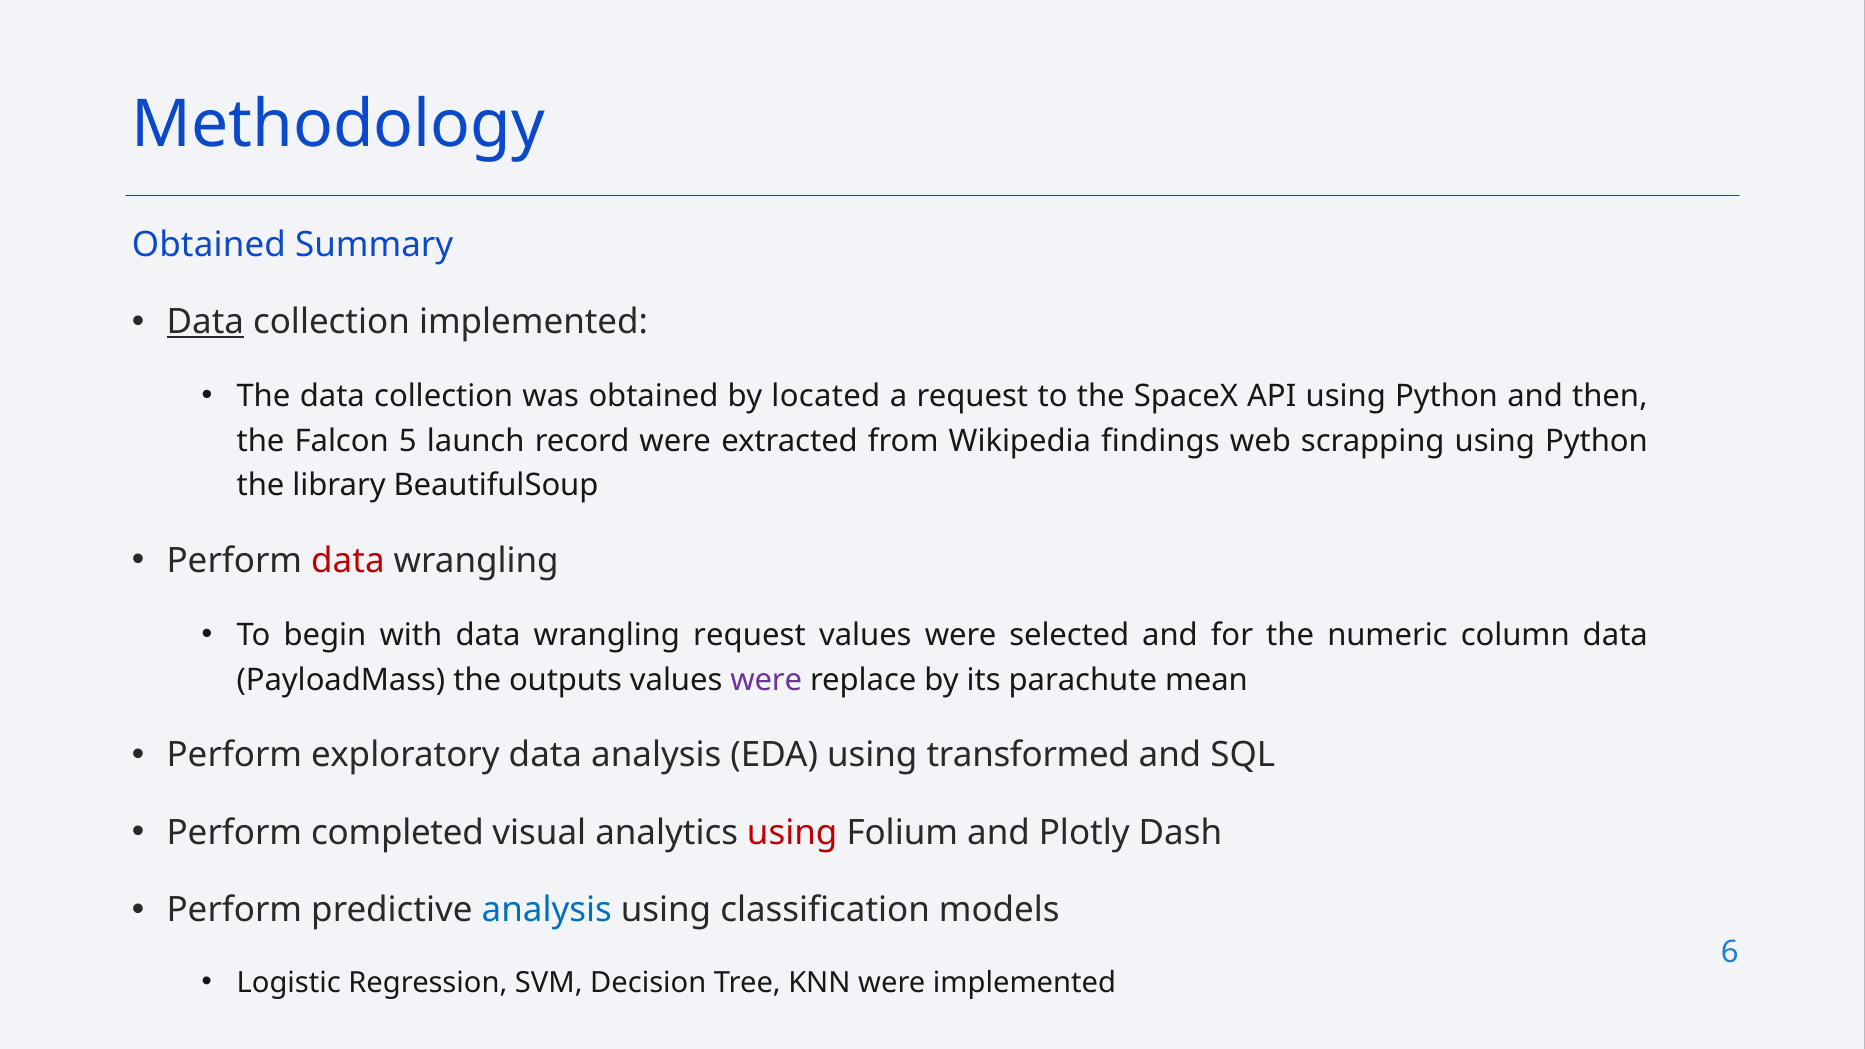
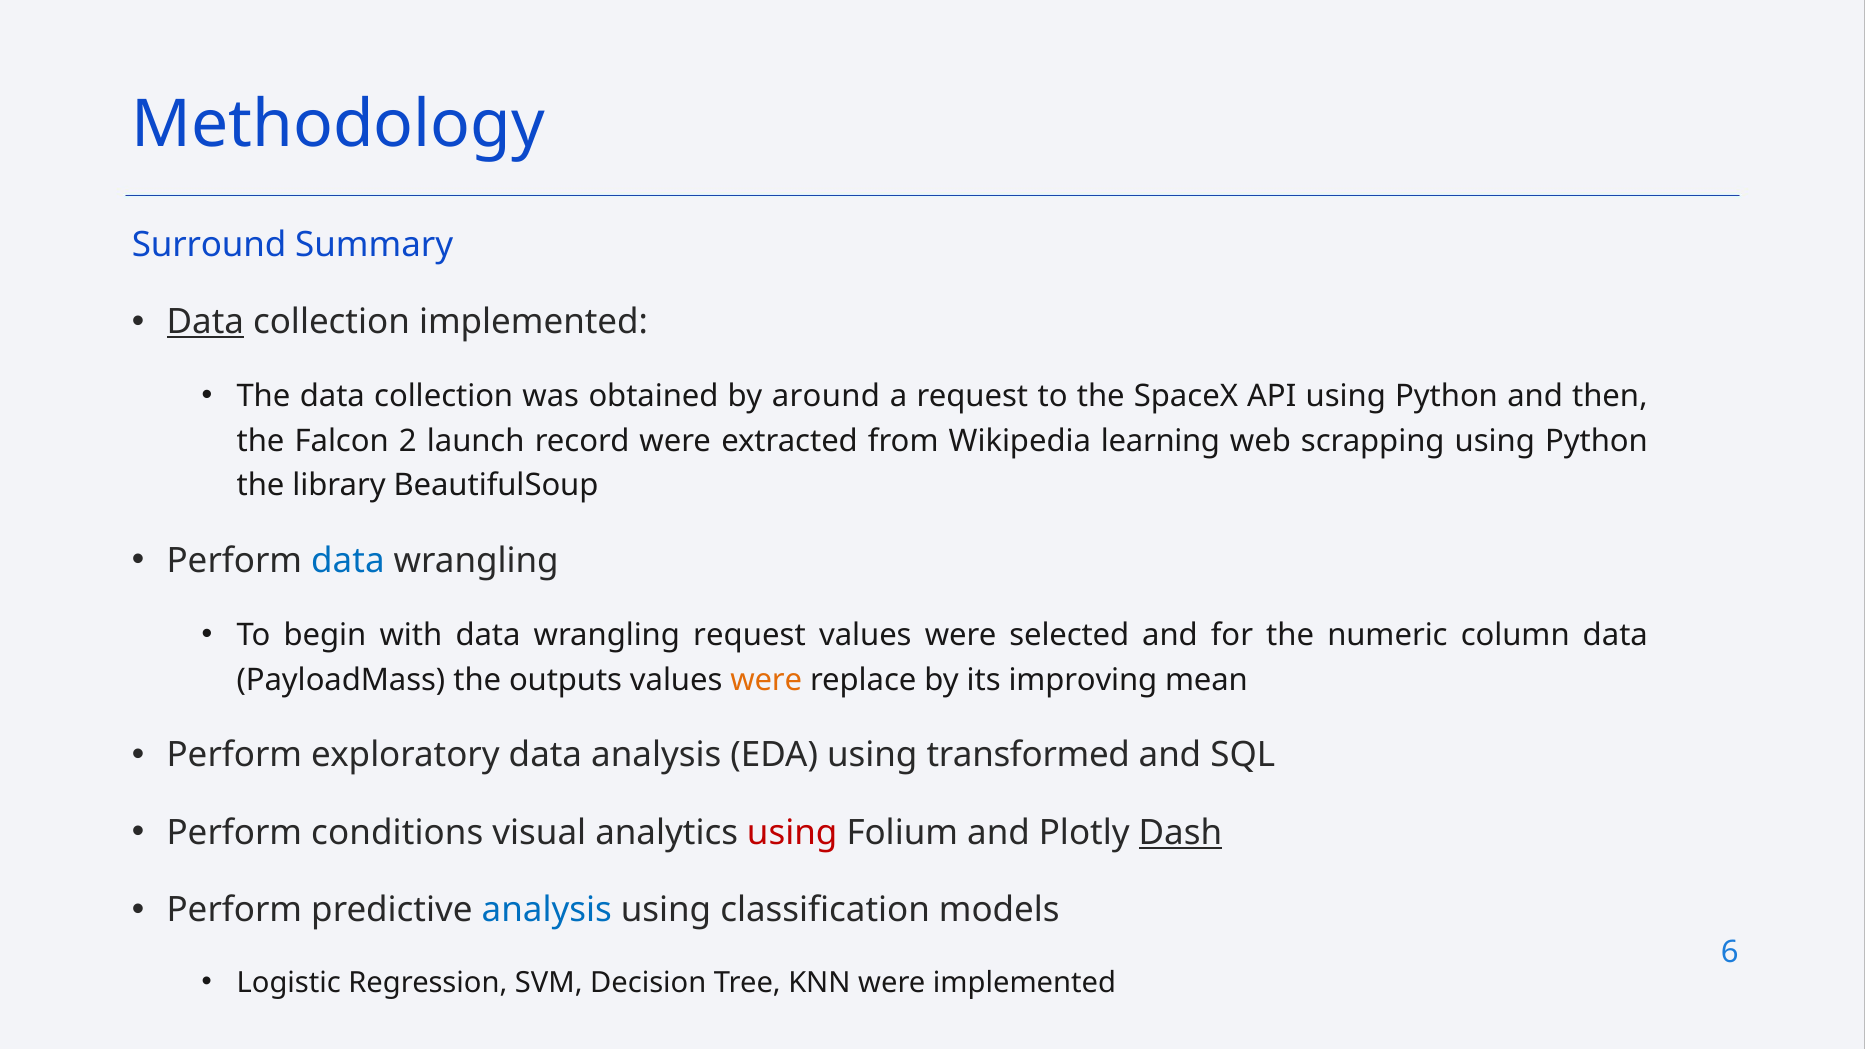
Obtained at (209, 245): Obtained -> Surround
located: located -> around
5: 5 -> 2
findings: findings -> learning
data at (348, 561) colour: red -> blue
were at (766, 680) colour: purple -> orange
parachute: parachute -> improving
completed: completed -> conditions
Dash underline: none -> present
